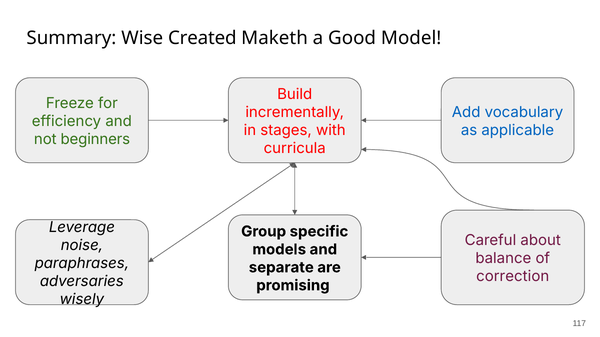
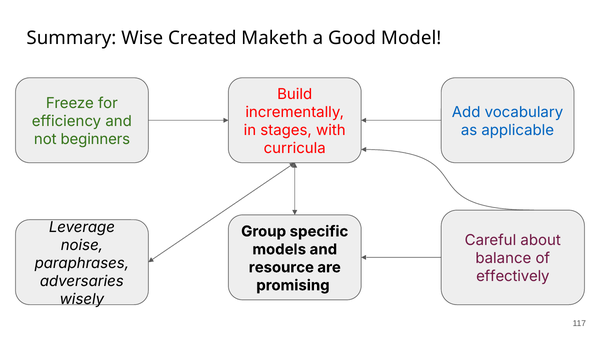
separate: separate -> resource
correction: correction -> effectively
